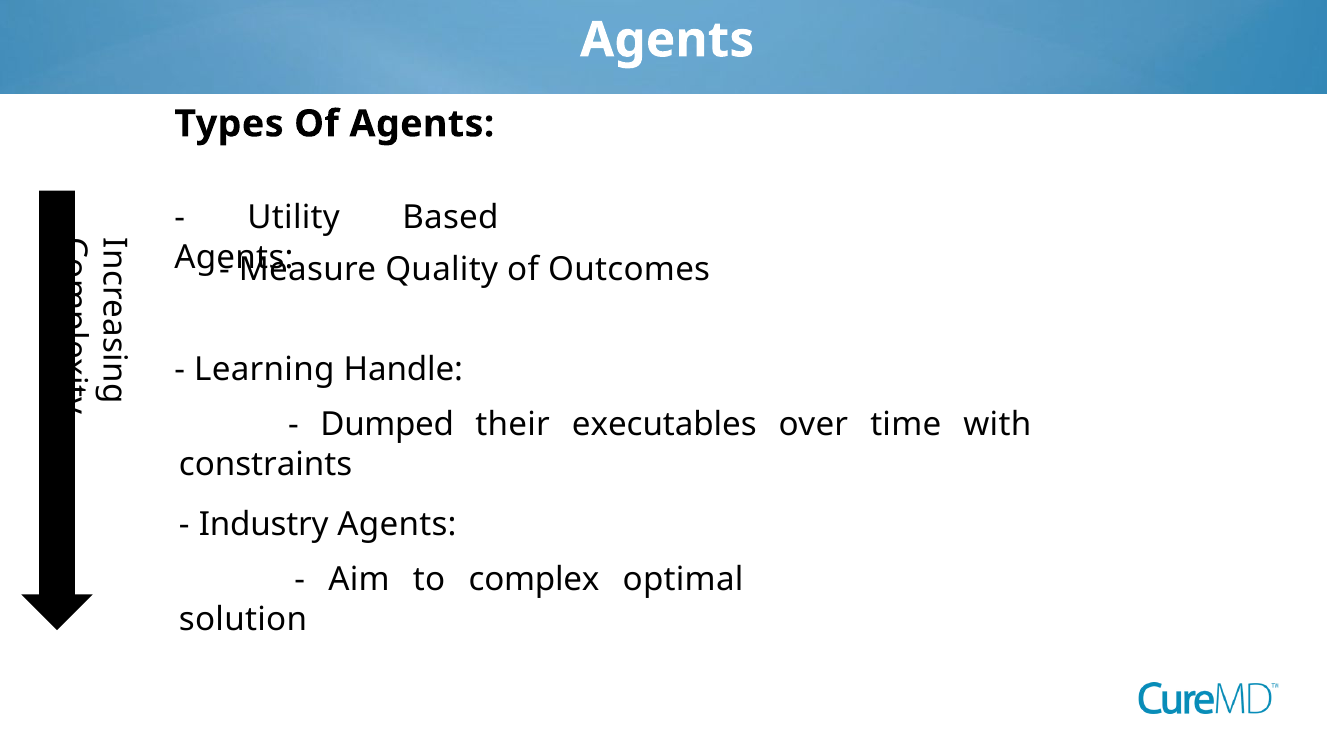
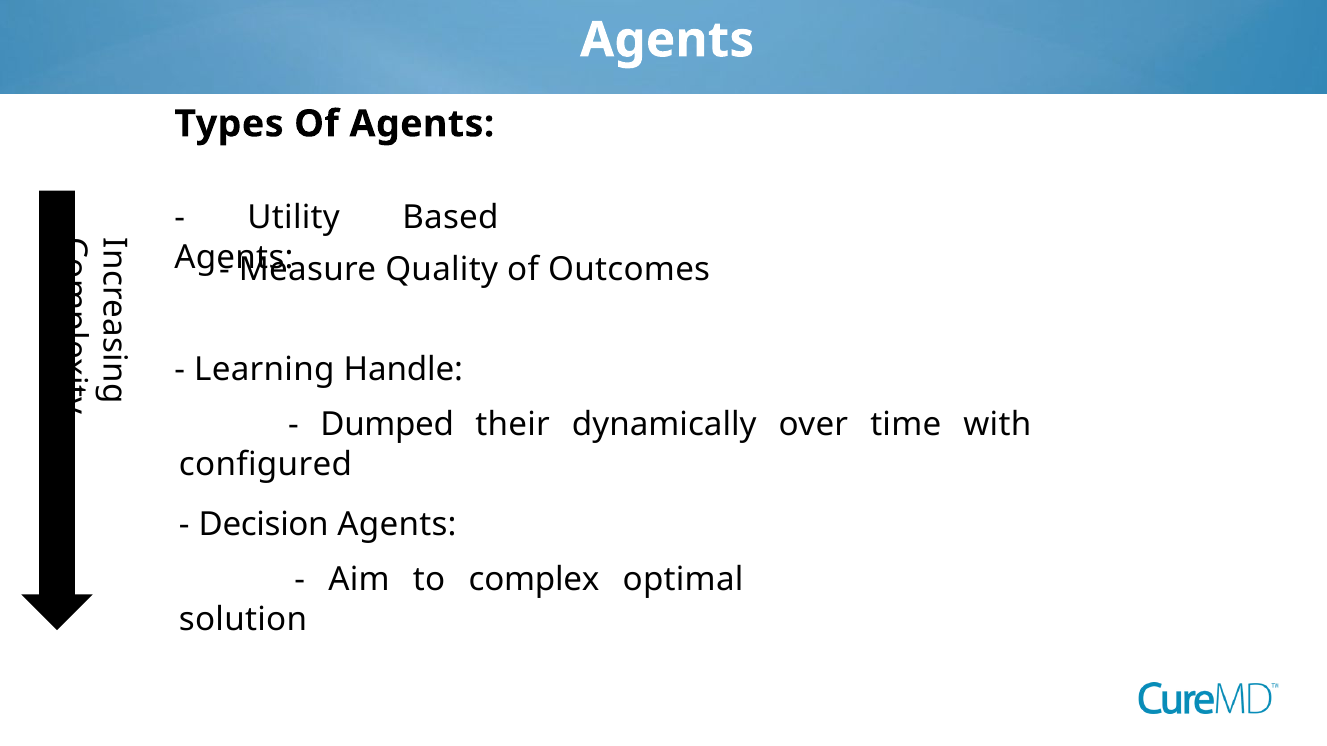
executables: executables -> dynamically
constraints: constraints -> configured
Industry: Industry -> Decision
